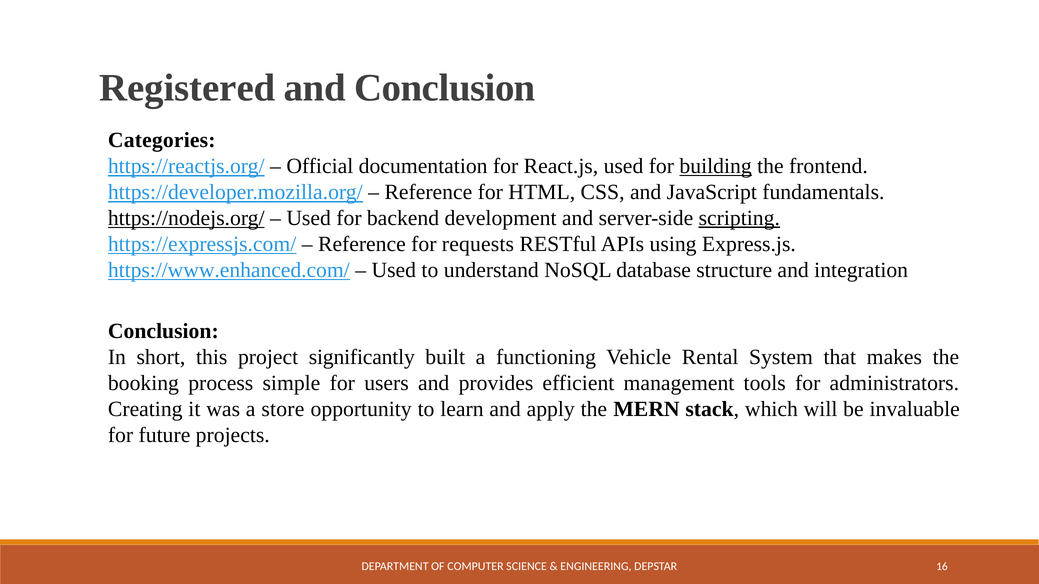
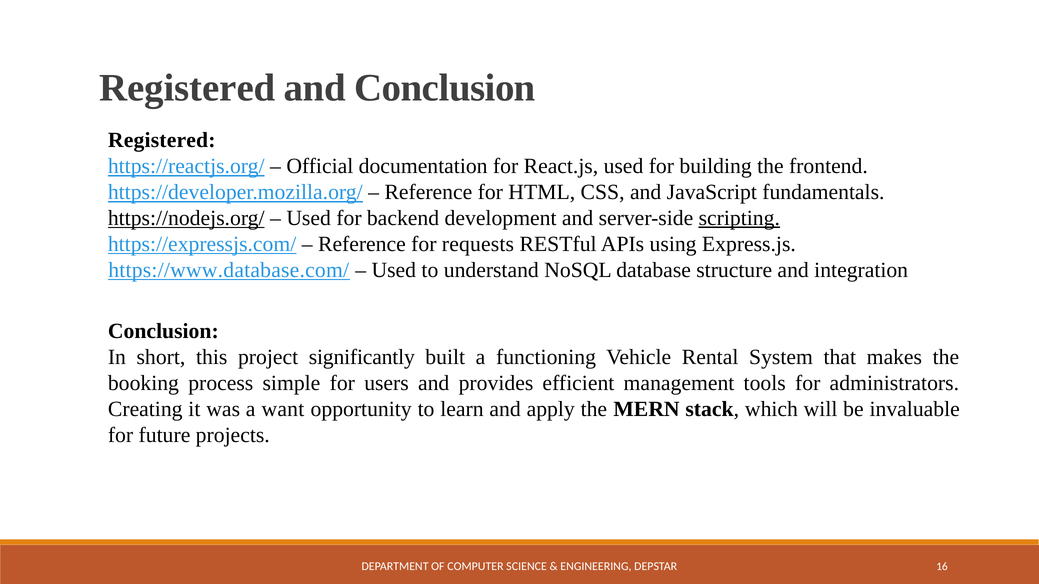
Categories at (162, 140): Categories -> Registered
building underline: present -> none
https://www.enhanced.com/: https://www.enhanced.com/ -> https://www.database.com/
store: store -> want
